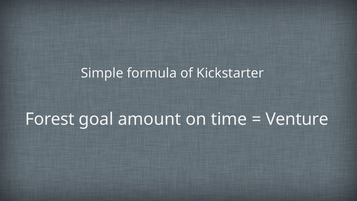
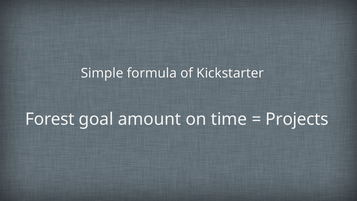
Venture: Venture -> Projects
